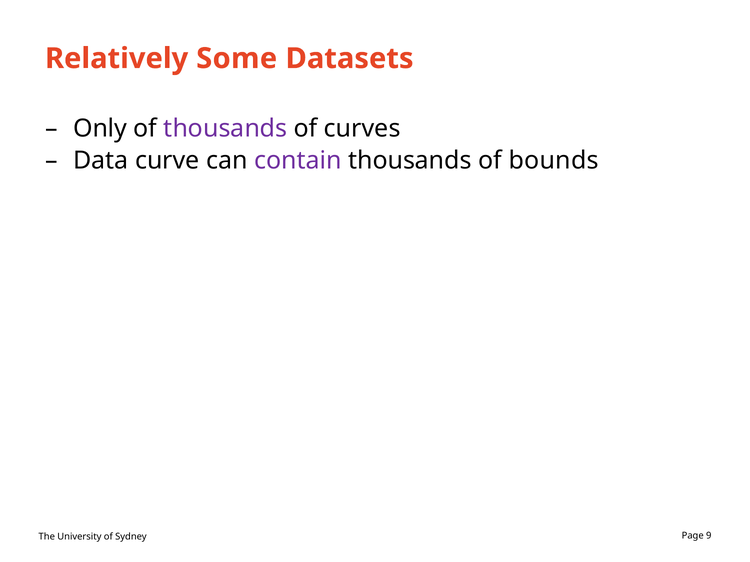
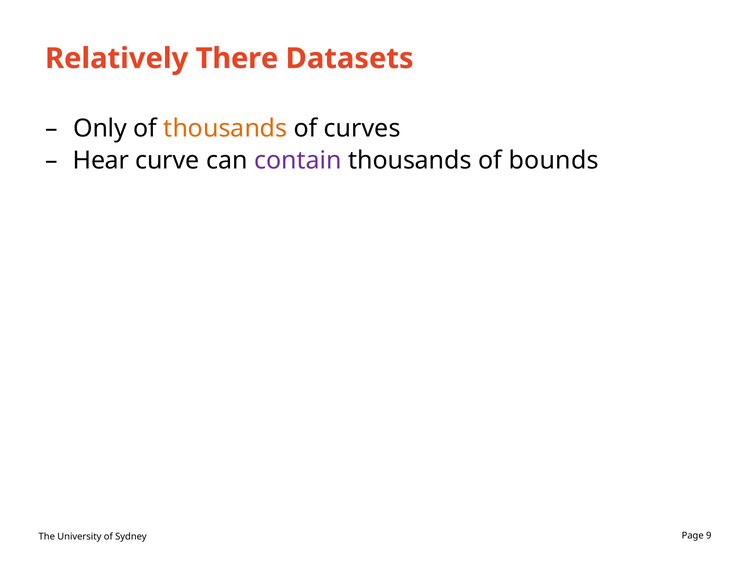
Some: Some -> There
thousands at (225, 129) colour: purple -> orange
Data: Data -> Hear
